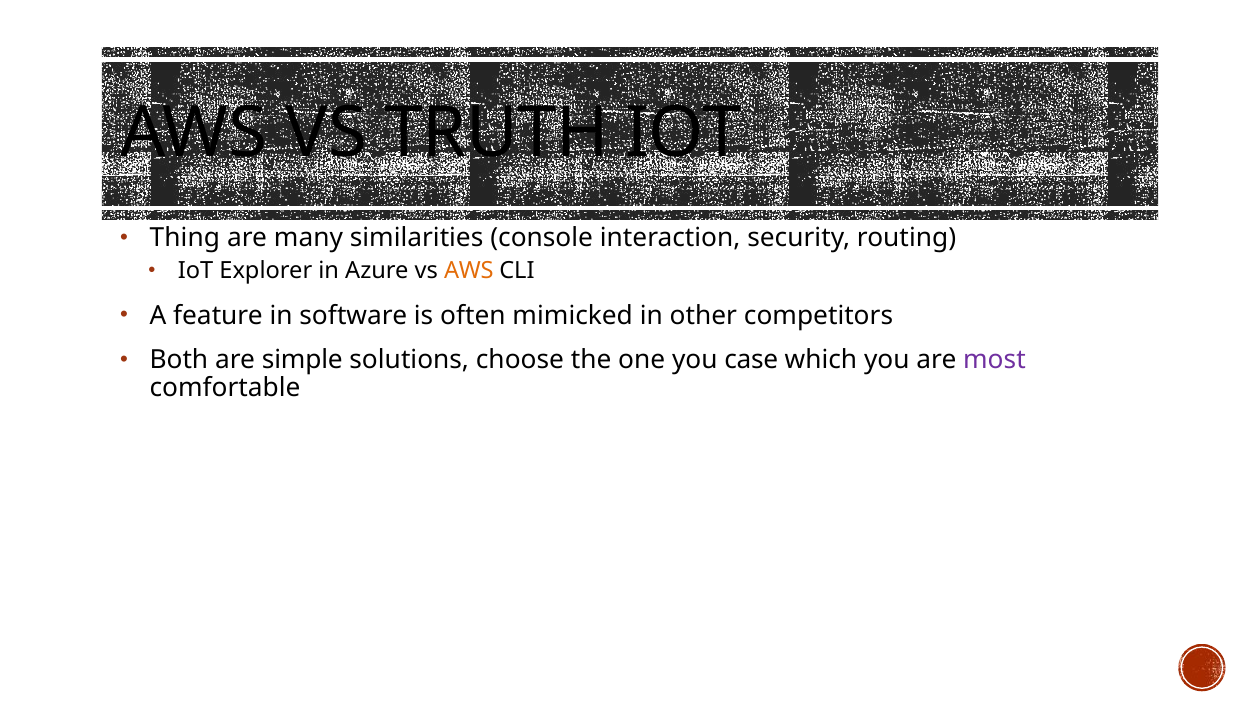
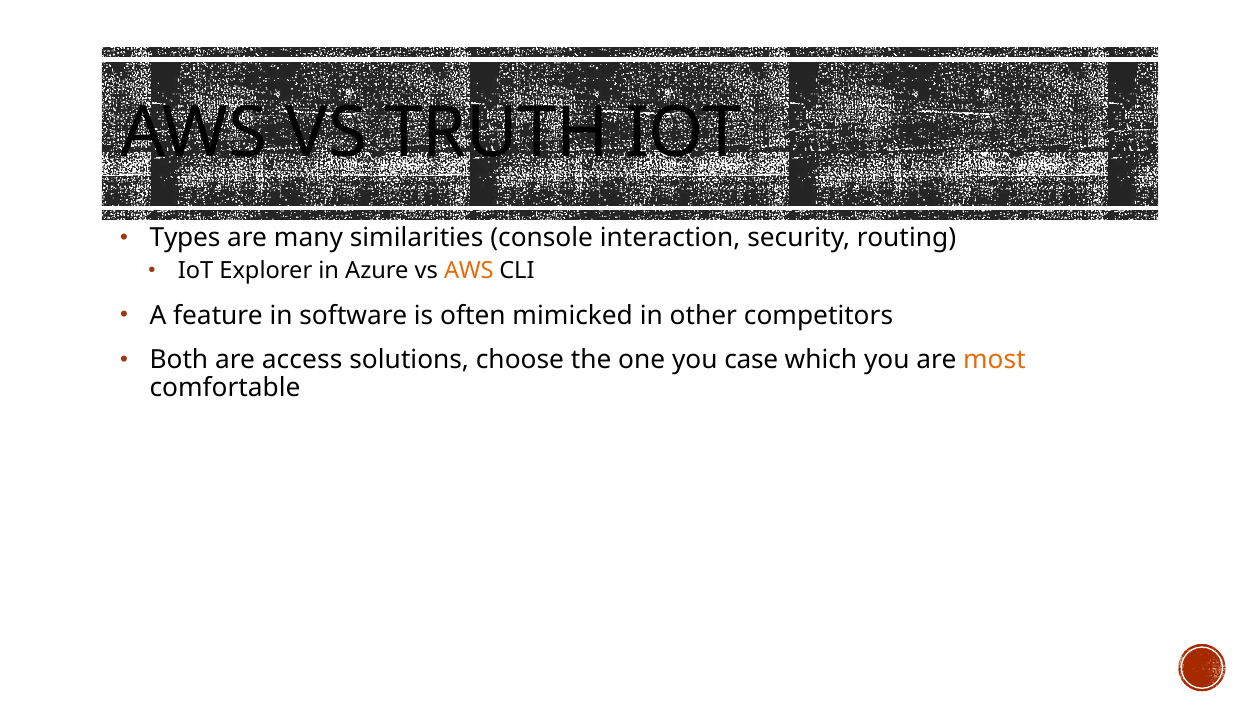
Thing: Thing -> Types
simple: simple -> access
most colour: purple -> orange
